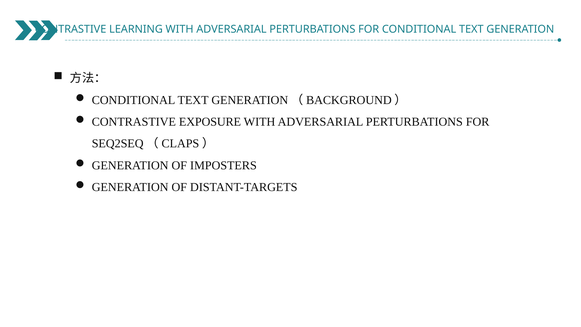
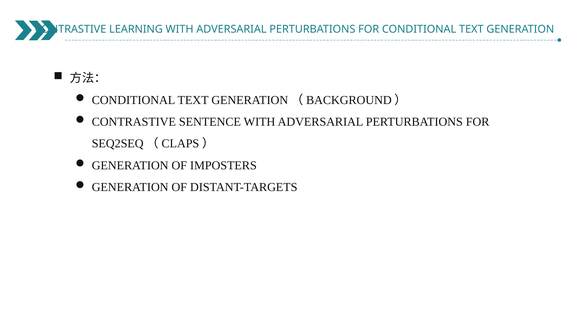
EXPOSURE: EXPOSURE -> SENTENCE
